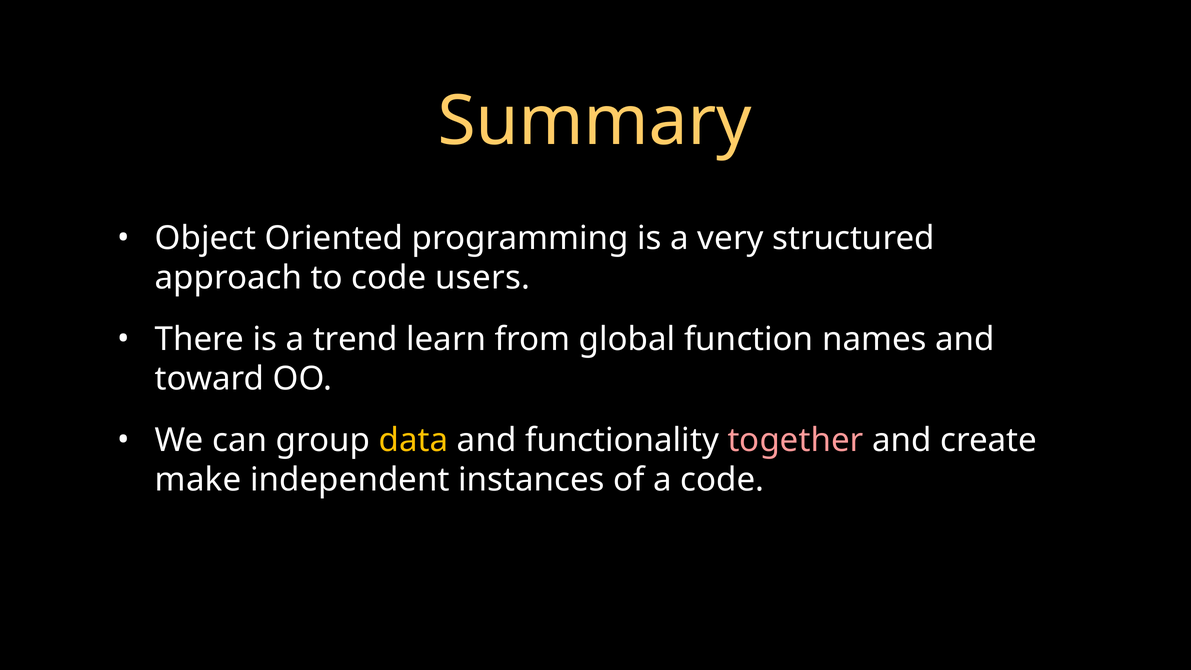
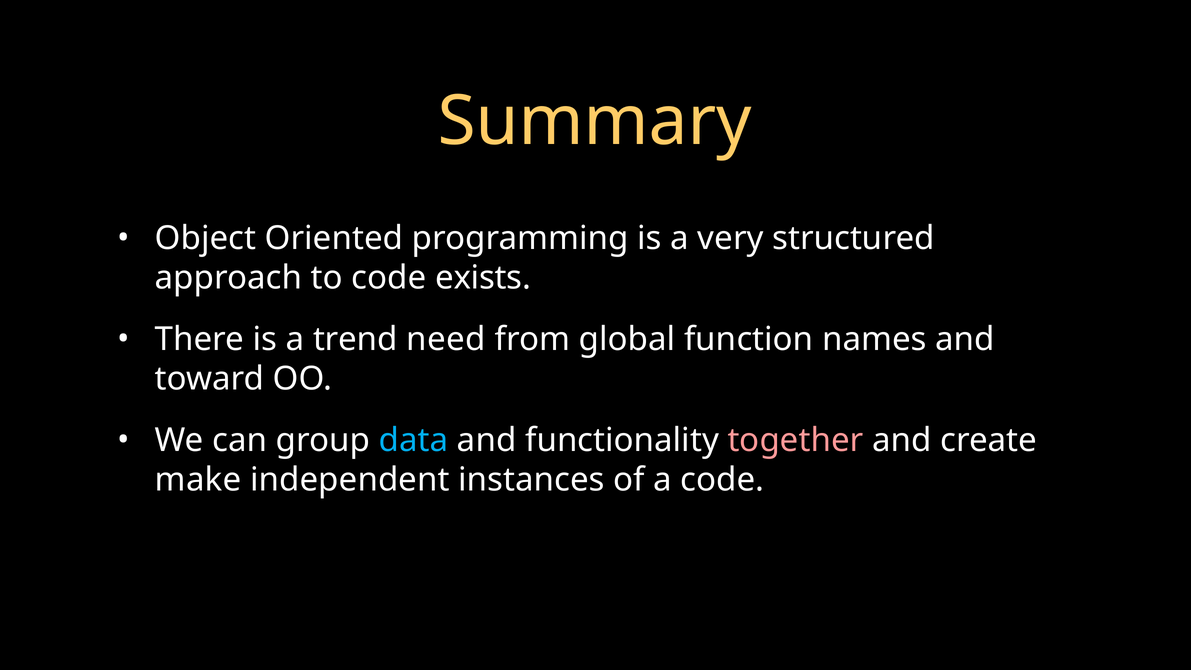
users: users -> exists
learn: learn -> need
data colour: yellow -> light blue
